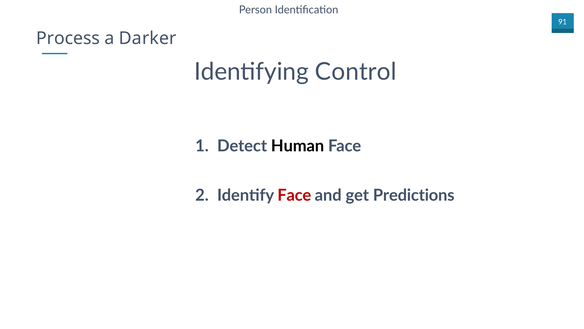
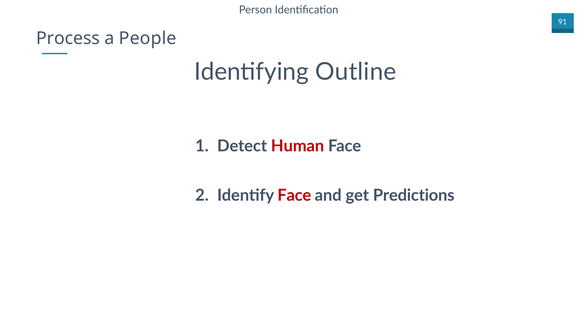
Darker: Darker -> People
Control: Control -> Outline
Human colour: black -> red
